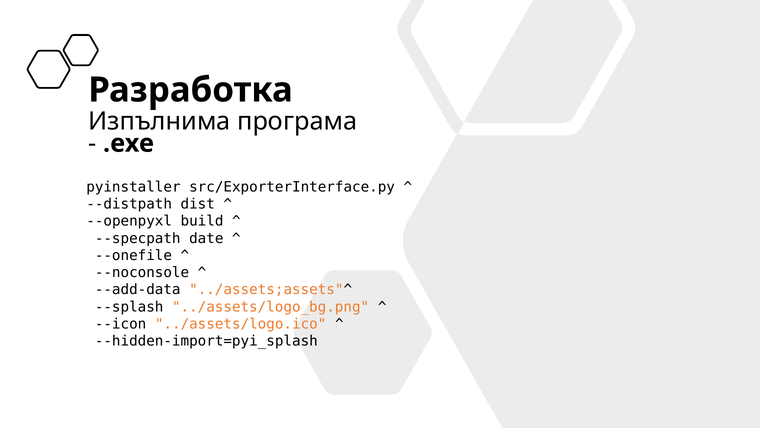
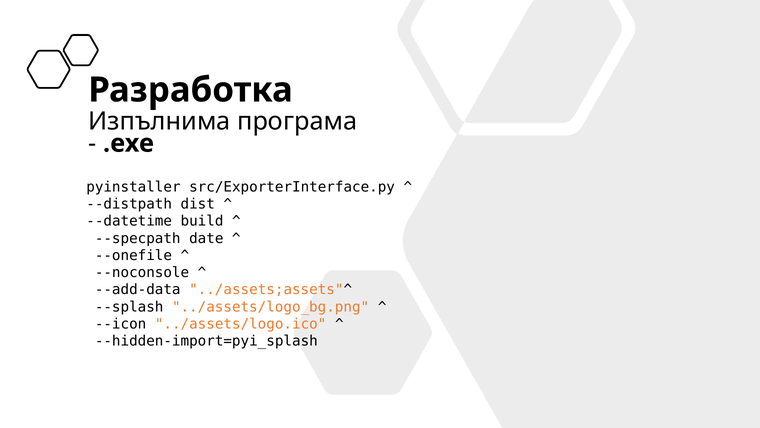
--openpyxl: --openpyxl -> --datetime
